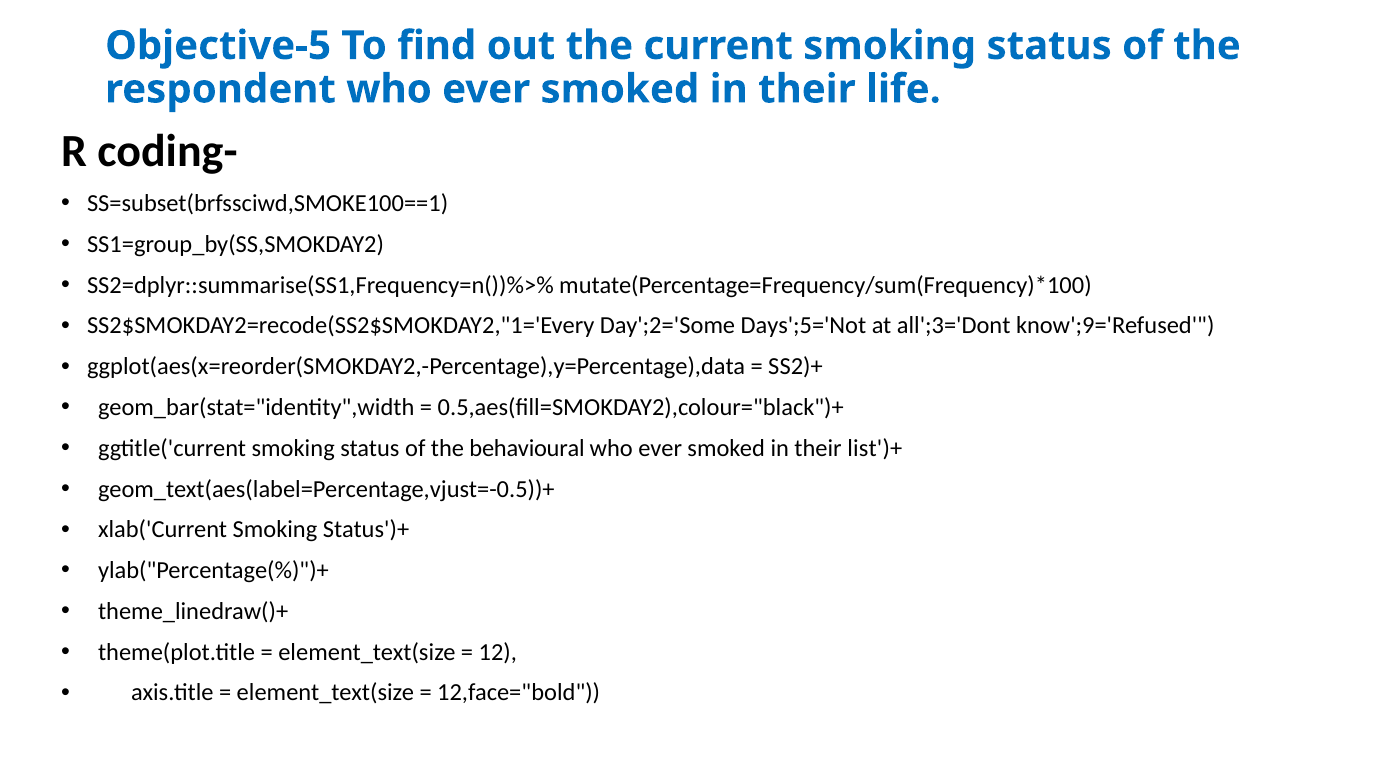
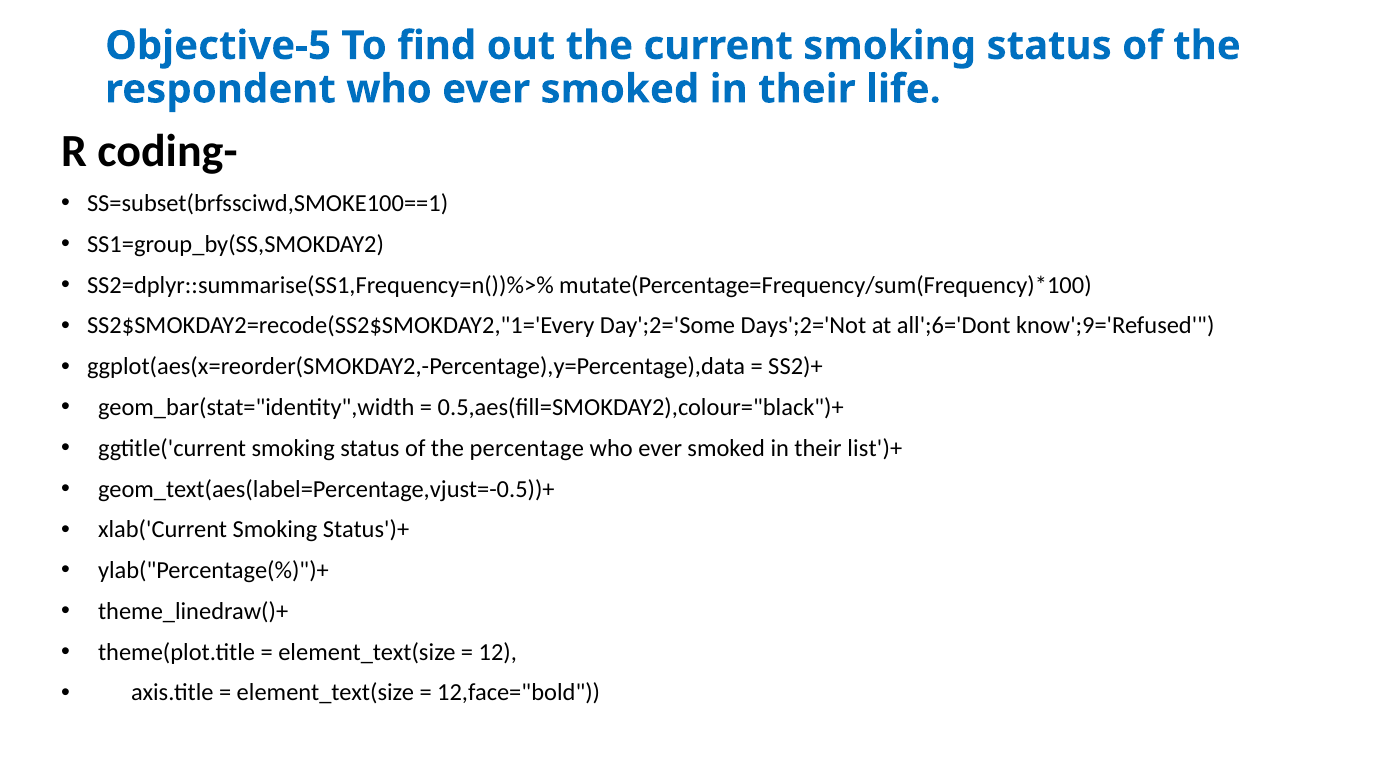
Days';5='Not: Days';5='Not -> Days';2='Not
all';3='Dont: all';3='Dont -> all';6='Dont
behavioural: behavioural -> percentage
